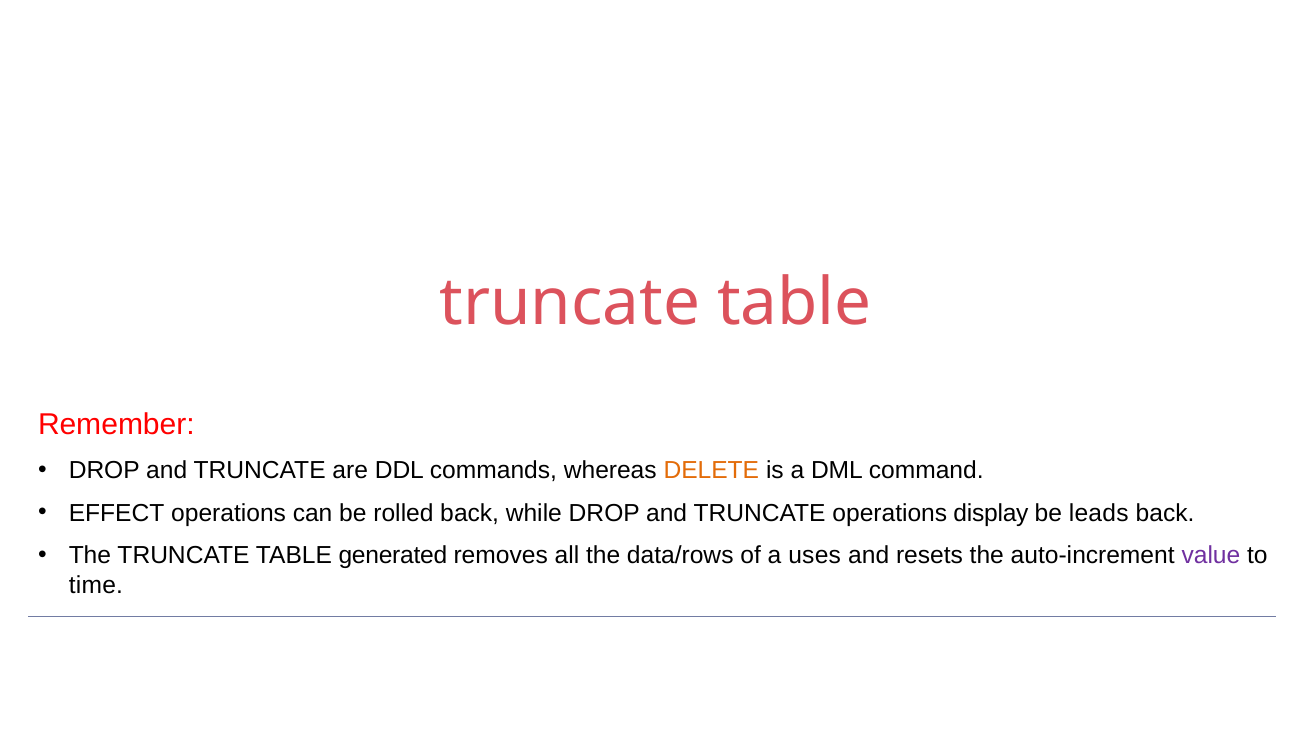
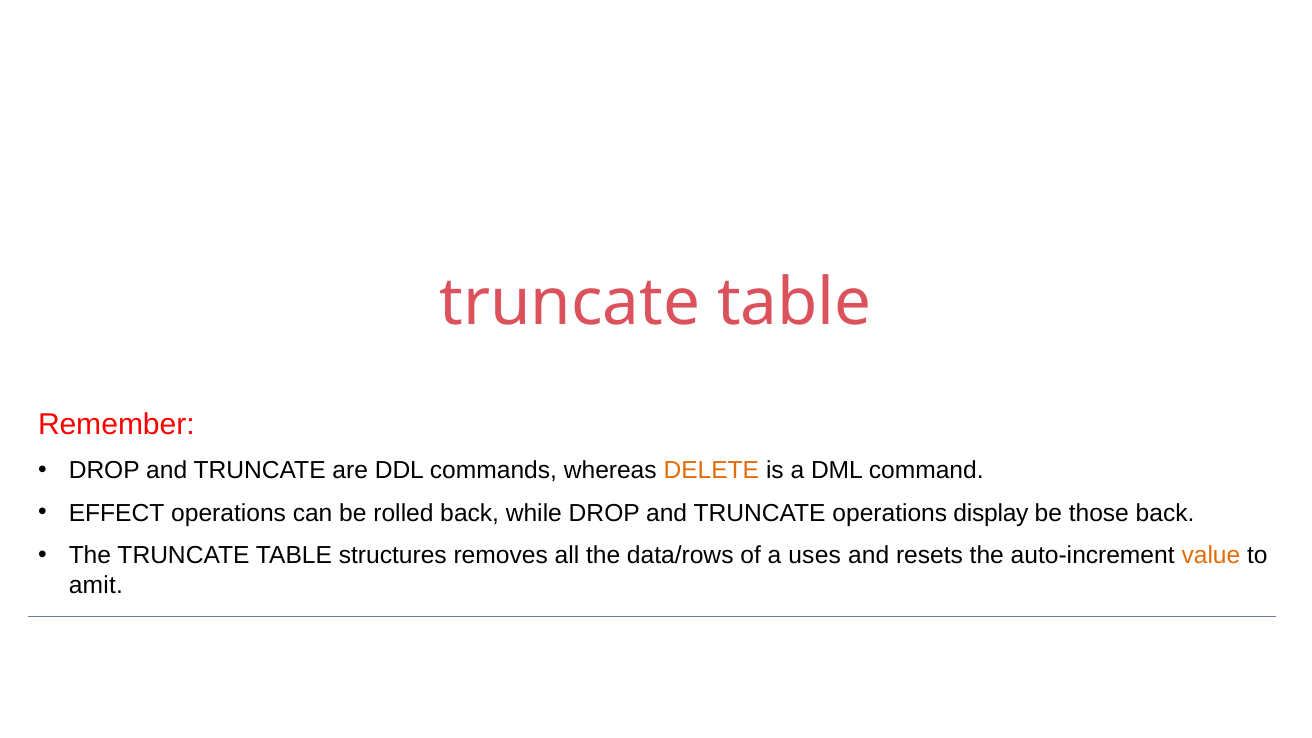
leads: leads -> those
generated: generated -> structures
value colour: purple -> orange
time: time -> amit
